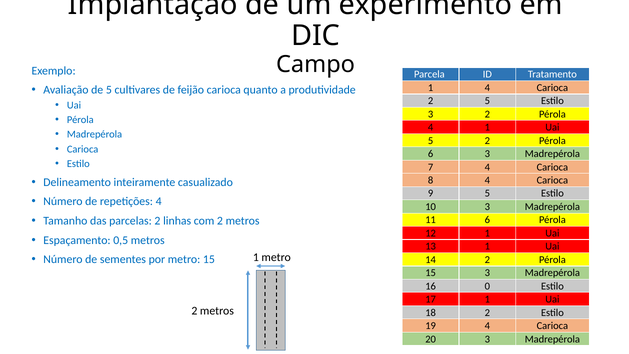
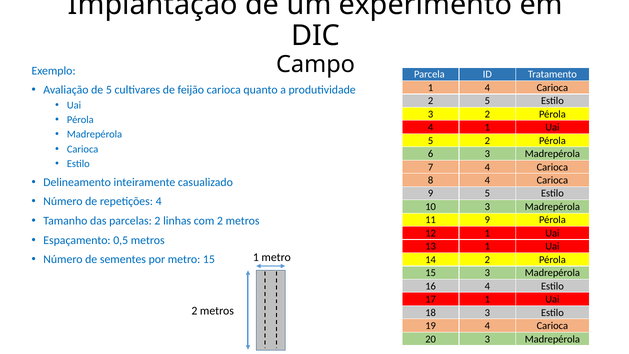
11 6: 6 -> 9
16 0: 0 -> 4
18 2: 2 -> 3
